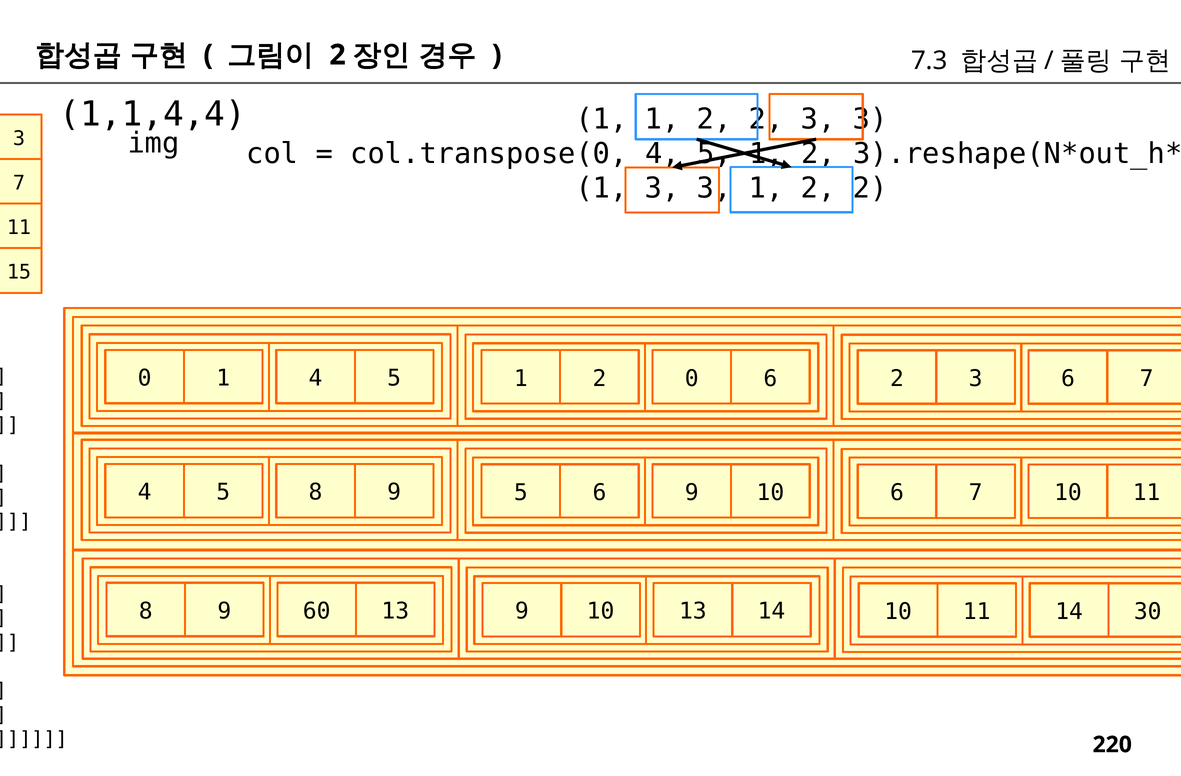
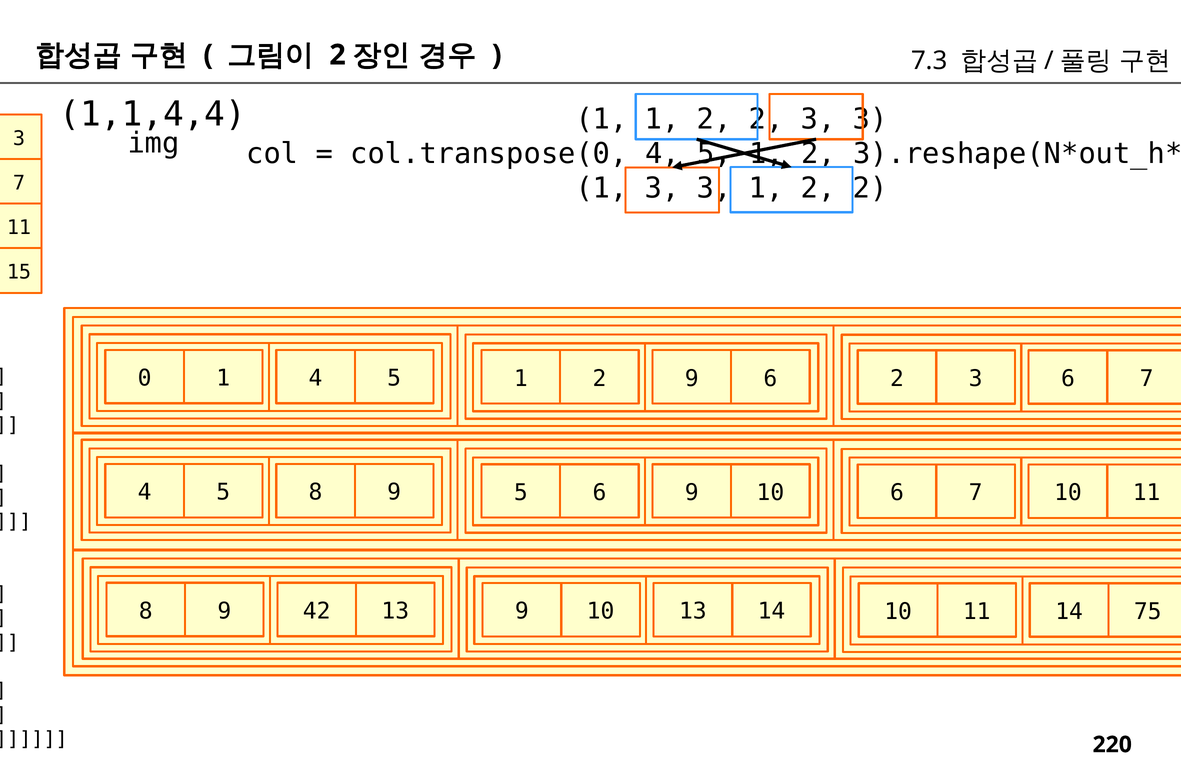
1 2 0: 0 -> 9
60: 60 -> 42
30: 30 -> 75
